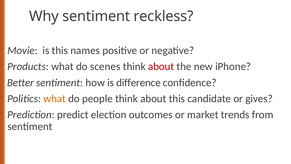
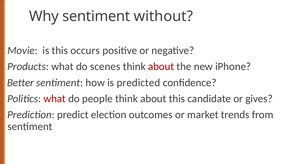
reckless: reckless -> without
names: names -> occurs
difference: difference -> predicted
what at (55, 98) colour: orange -> red
